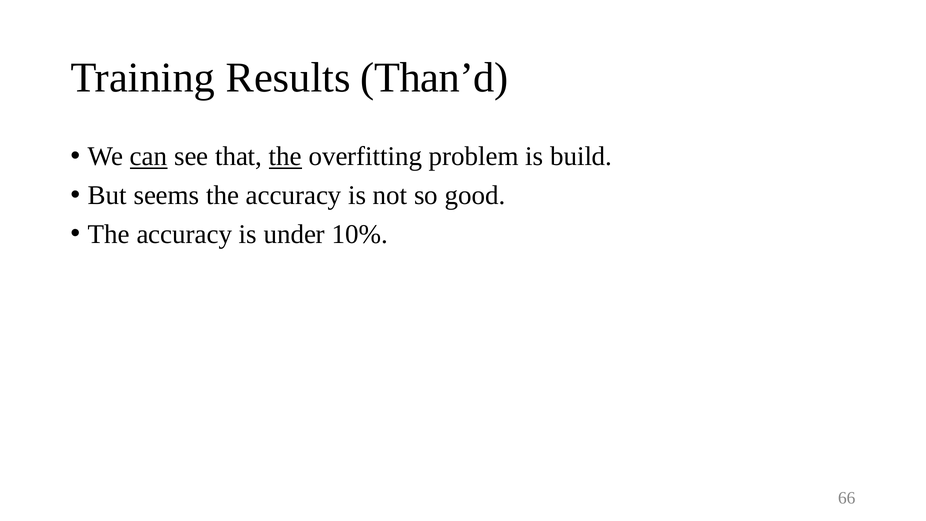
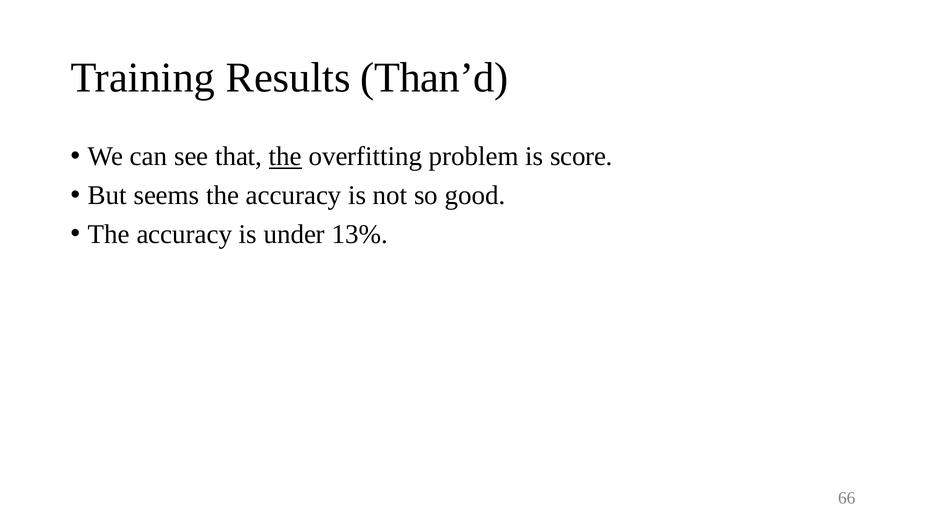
can underline: present -> none
build: build -> score
10%: 10% -> 13%
